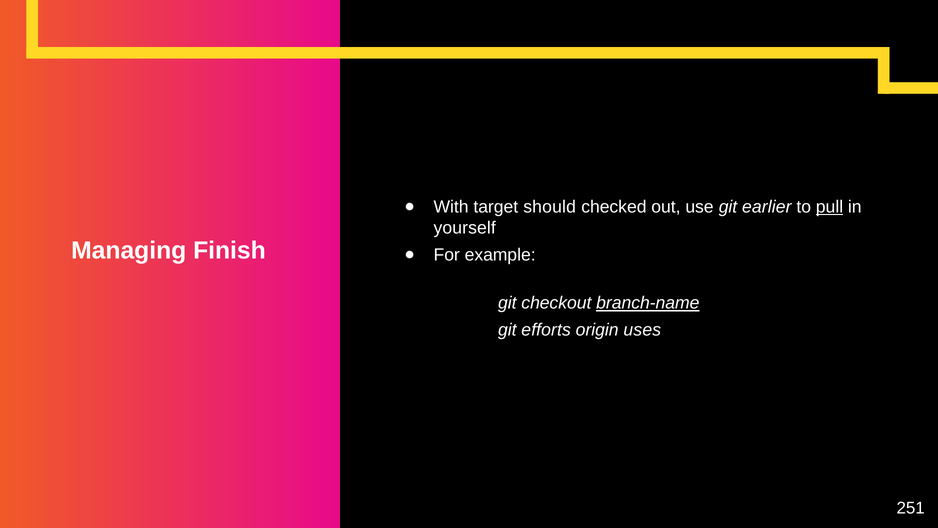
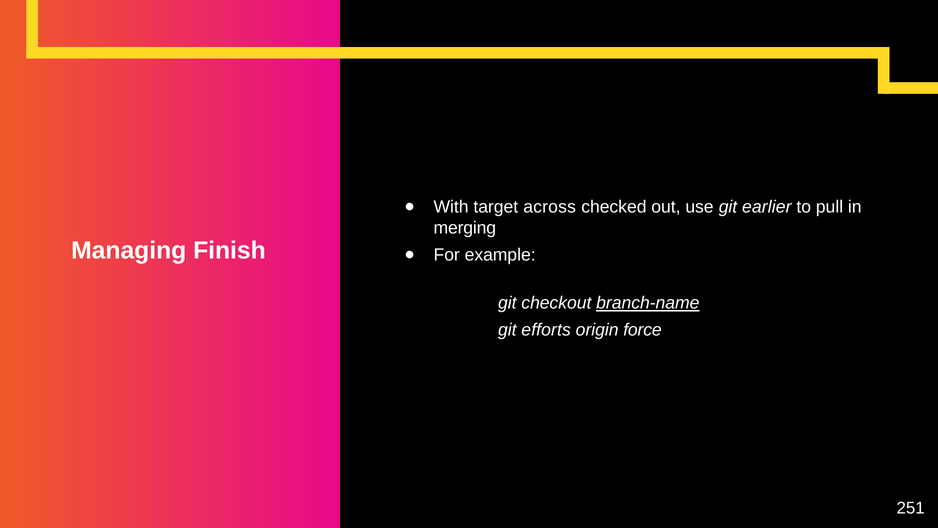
should: should -> across
pull underline: present -> none
yourself: yourself -> merging
uses: uses -> force
